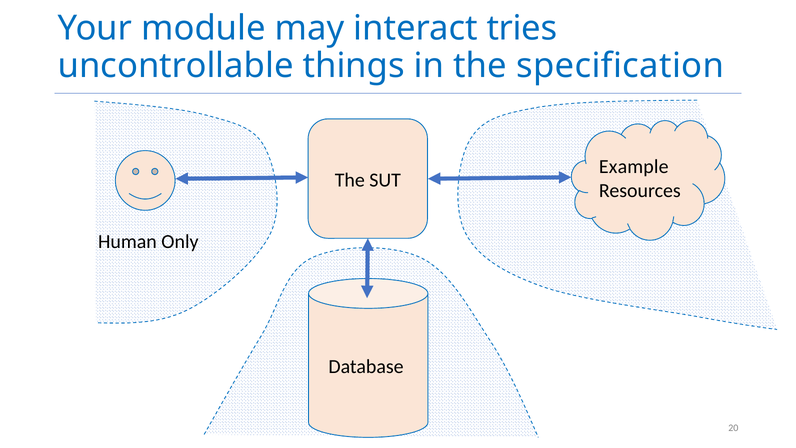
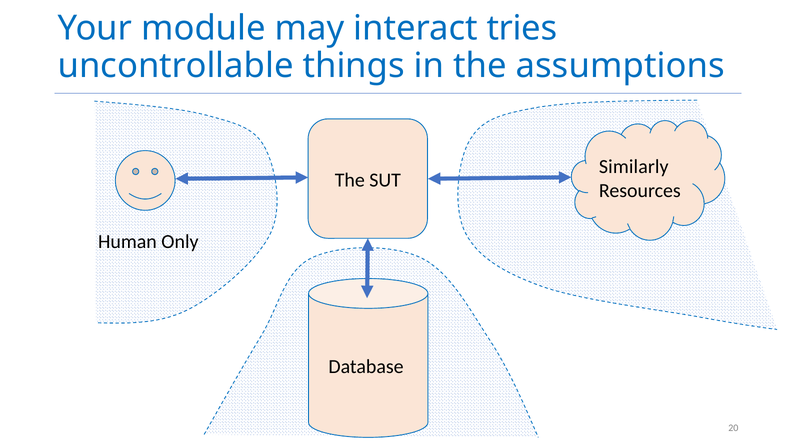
specification: specification -> assumptions
Example: Example -> Similarly
